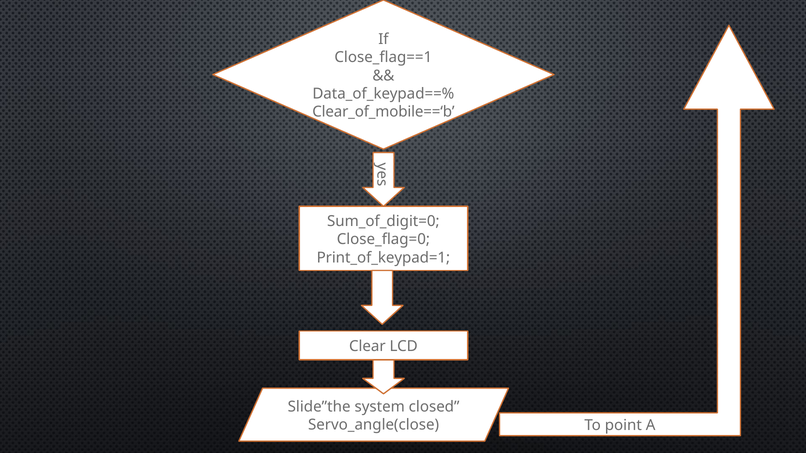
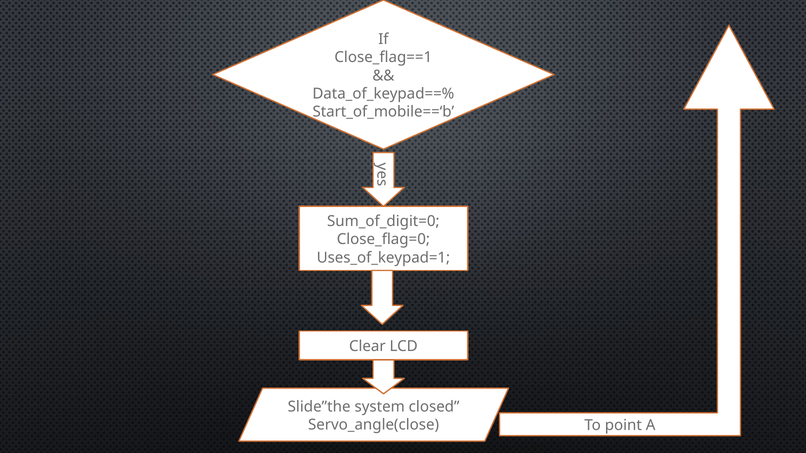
Clear_of_mobile==‘b: Clear_of_mobile==‘b -> Start_of_mobile==‘b
Print_of_keypad=1: Print_of_keypad=1 -> Uses_of_keypad=1
